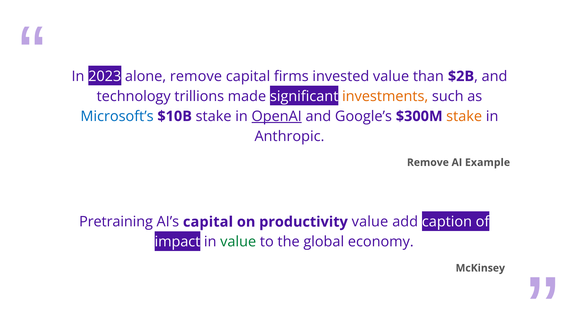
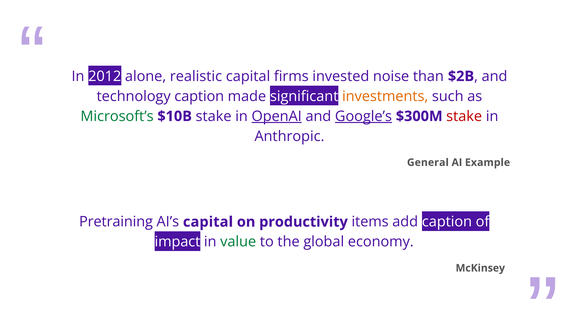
2023: 2023 -> 2012
alone remove: remove -> realistic
invested value: value -> noise
technology trillions: trillions -> caption
Microsoft’s colour: blue -> green
Google’s underline: none -> present
stake at (464, 116) colour: orange -> red
Remove at (428, 162): Remove -> General
productivity value: value -> items
